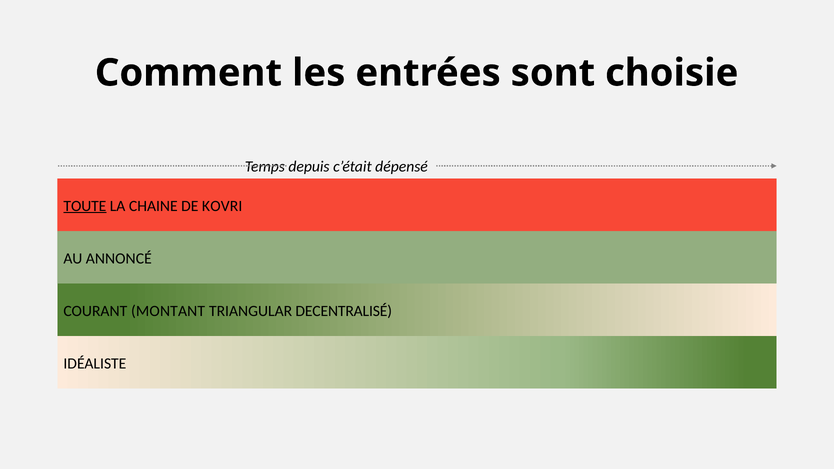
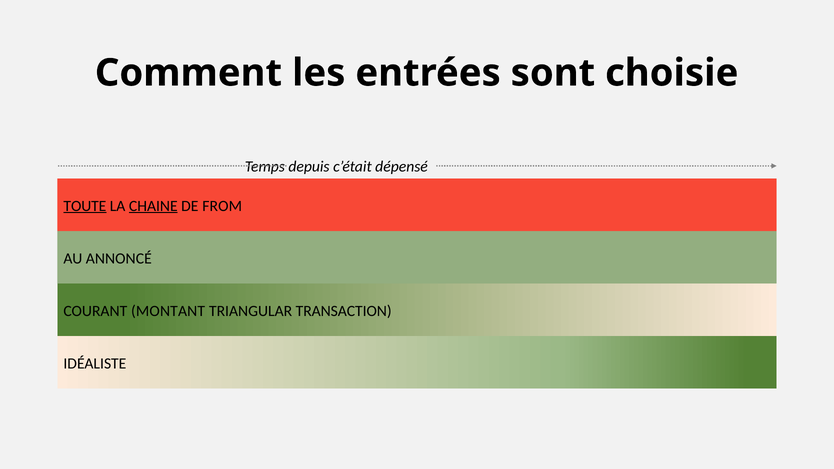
CHAINE underline: none -> present
KOVRI: KOVRI -> FROM
DECENTRALISÉ: DECENTRALISÉ -> TRANSACTION
